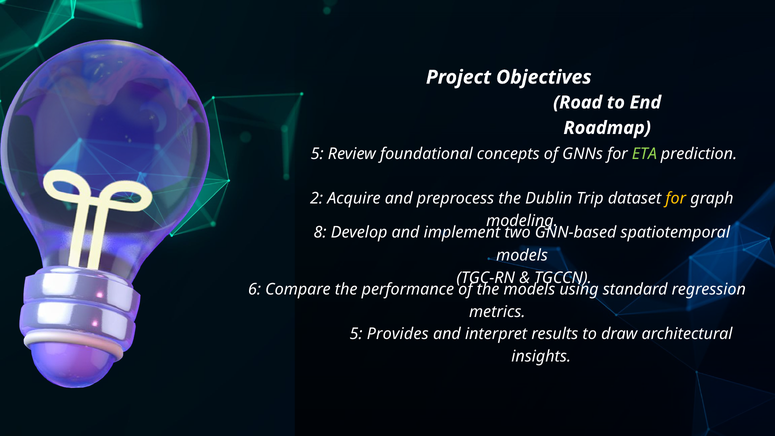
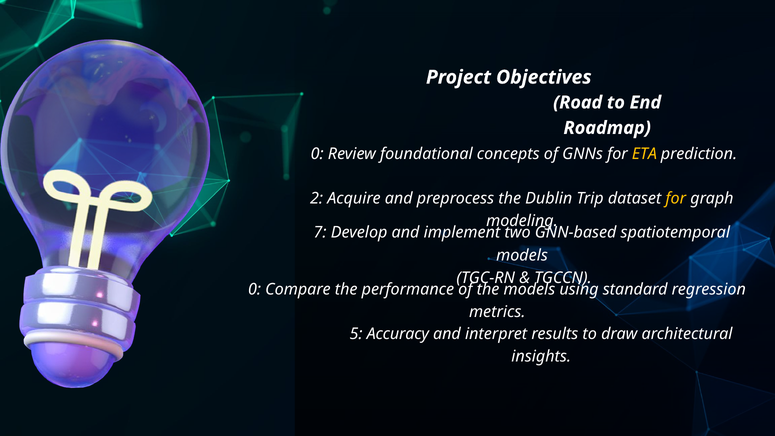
5 at (317, 154): 5 -> 0
ETA colour: light green -> yellow
8: 8 -> 7
6 at (255, 289): 6 -> 0
Provides: Provides -> Accuracy
